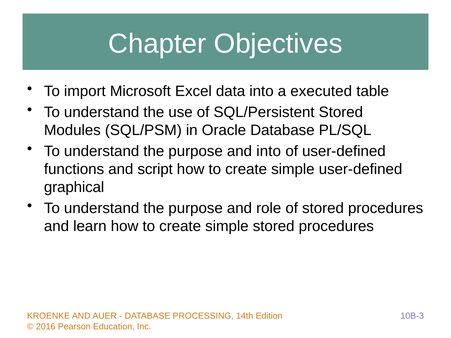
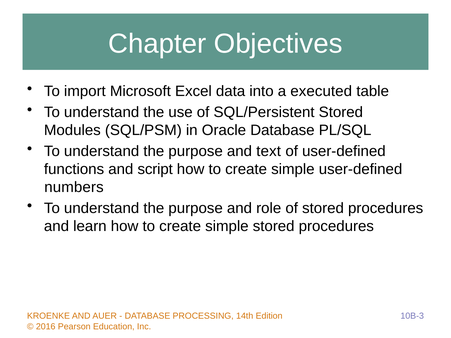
and into: into -> text
graphical: graphical -> numbers
